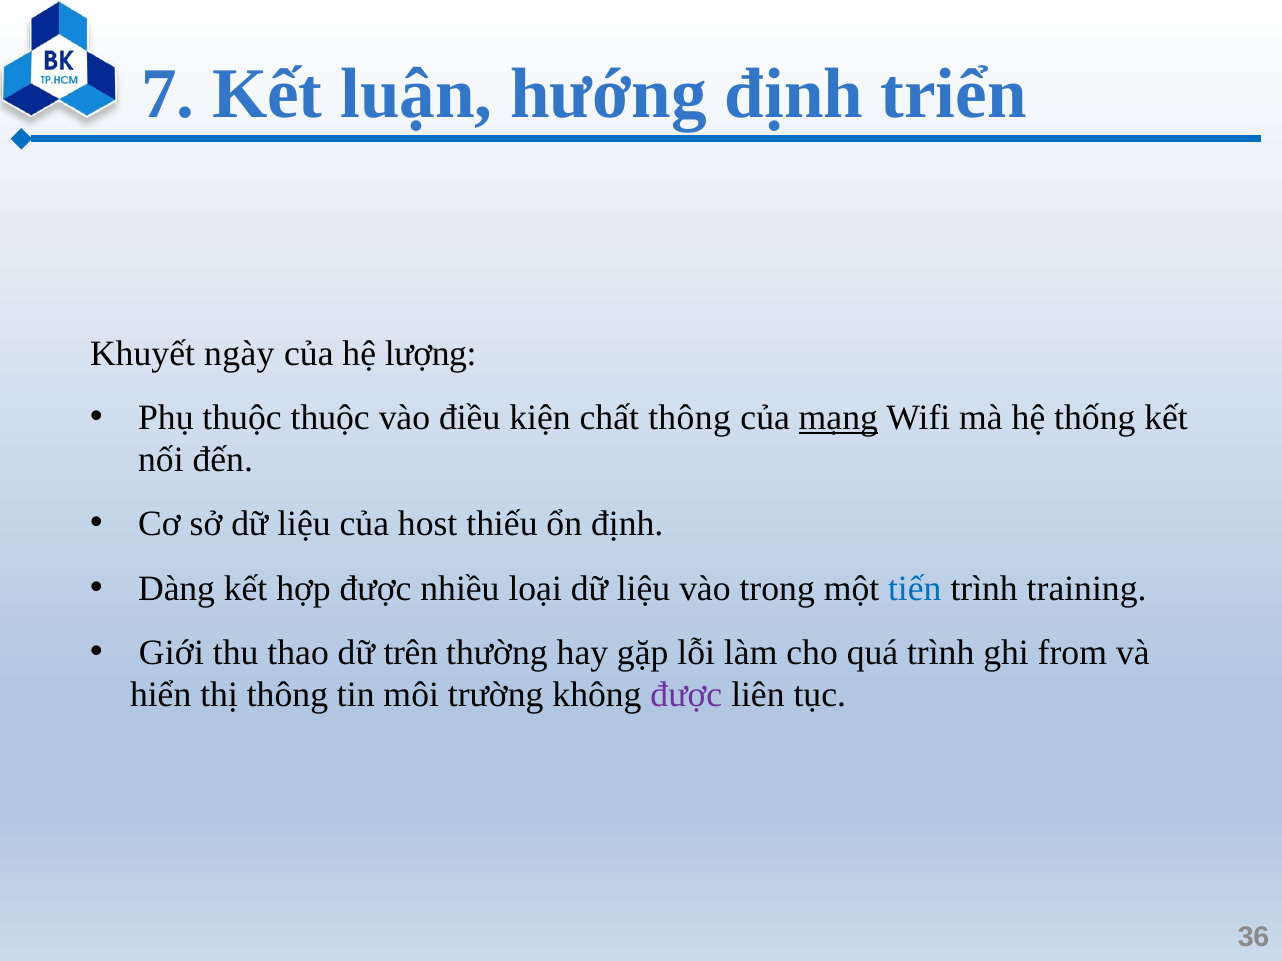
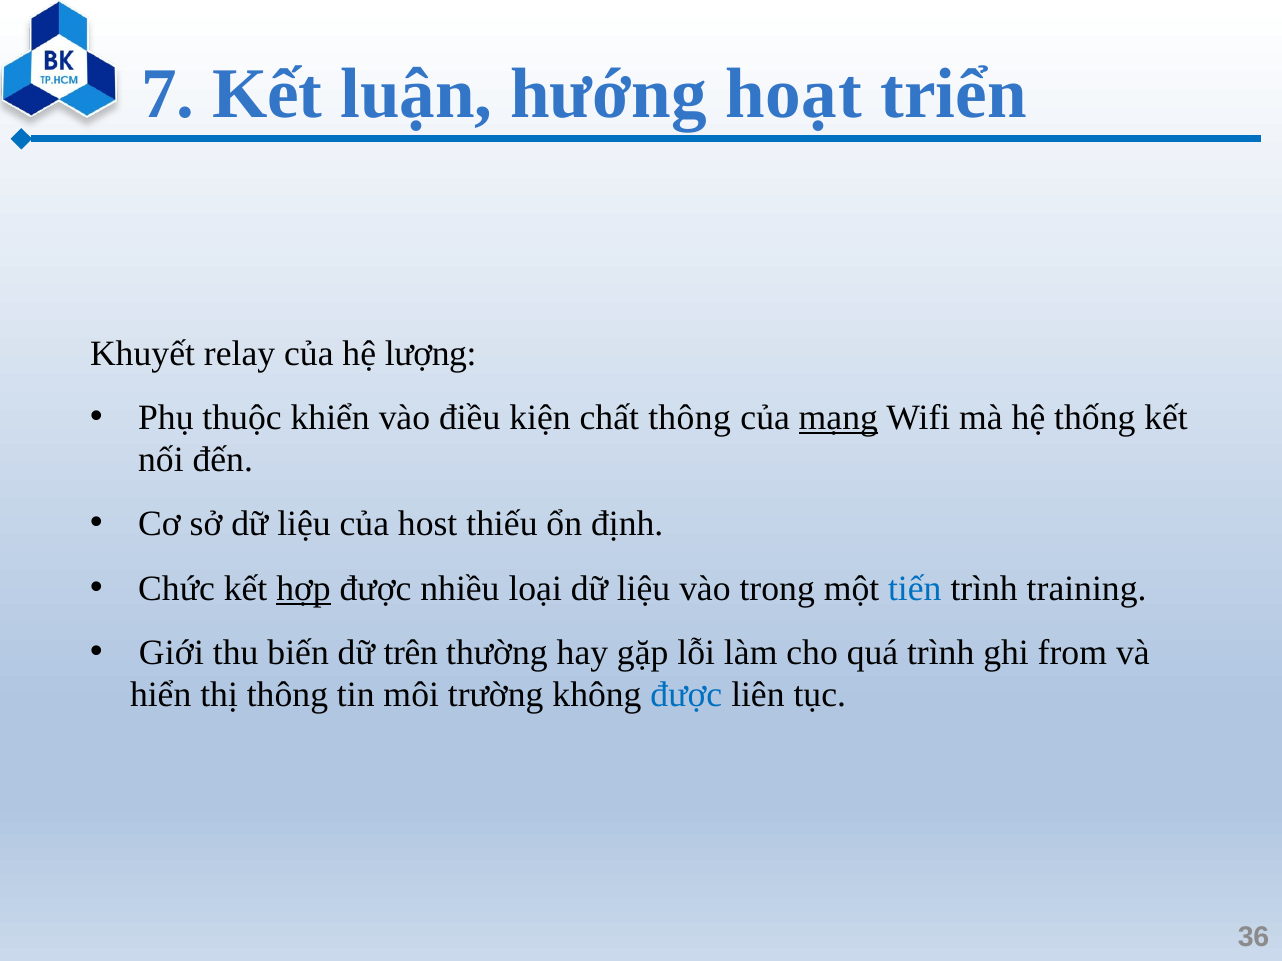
hướng định: định -> hoạt
ngày: ngày -> relay
thuộc thuộc: thuộc -> khiển
Dàng: Dàng -> Chức
hợp underline: none -> present
thao: thao -> biến
được at (686, 695) colour: purple -> blue
